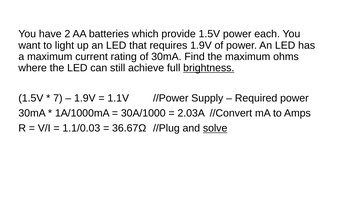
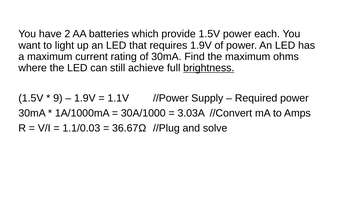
7: 7 -> 9
2.03A: 2.03A -> 3.03A
solve underline: present -> none
